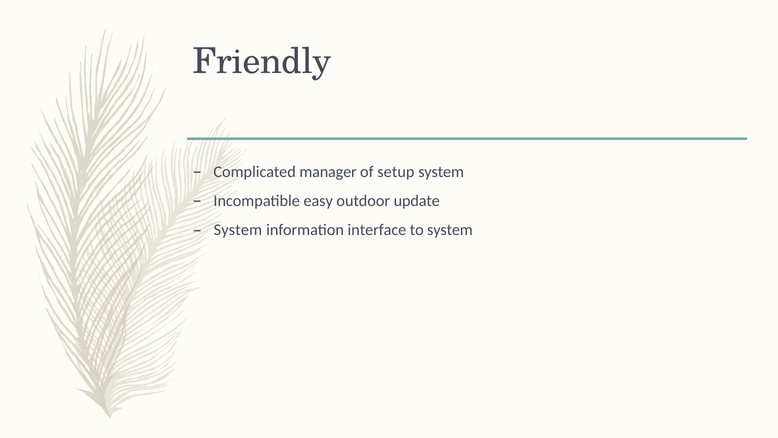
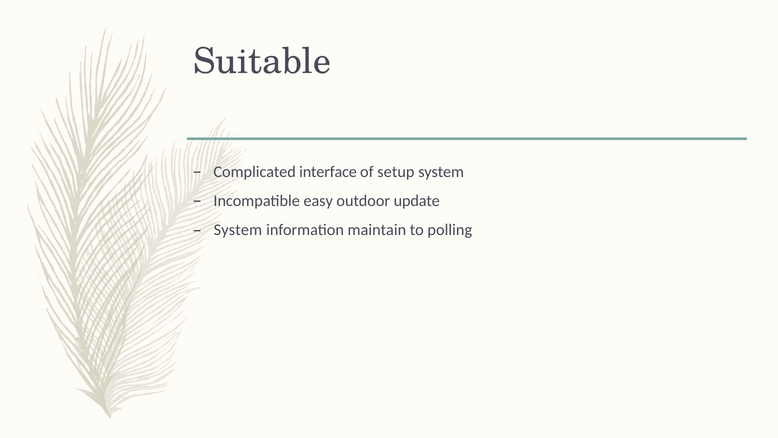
Friendly: Friendly -> Suitable
manager: manager -> interface
interface: interface -> maintain
to system: system -> polling
